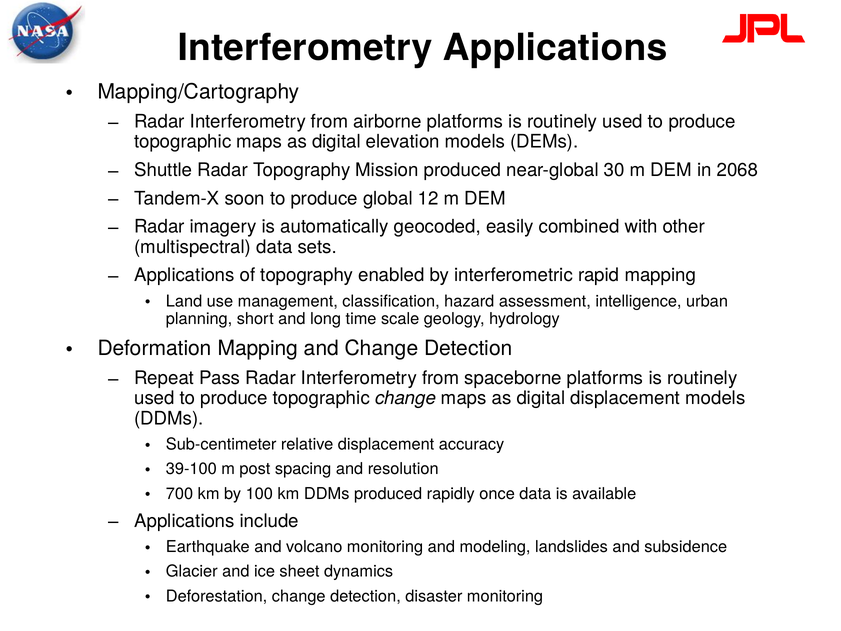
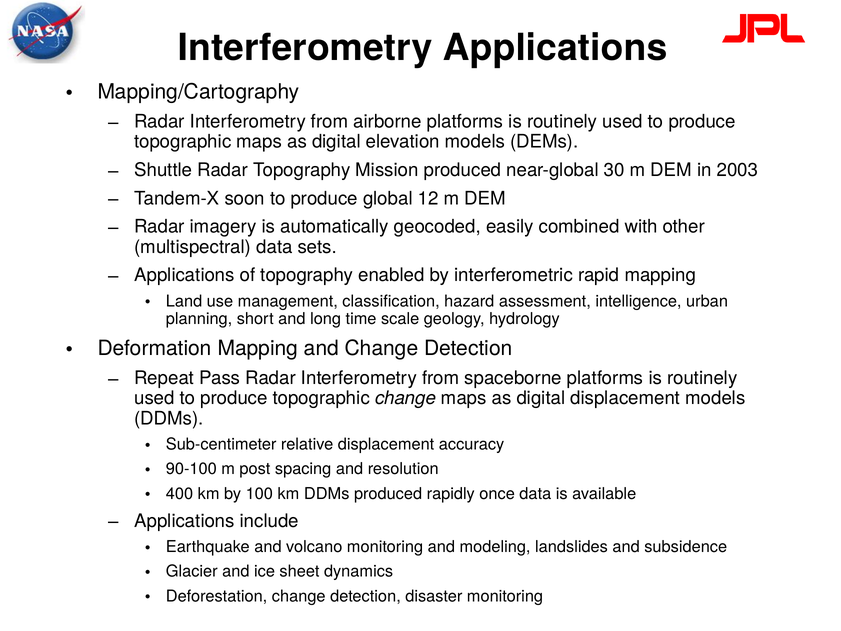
2068: 2068 -> 2003
39-100: 39-100 -> 90-100
700: 700 -> 400
